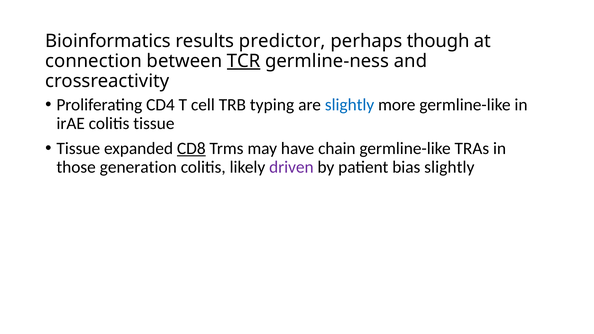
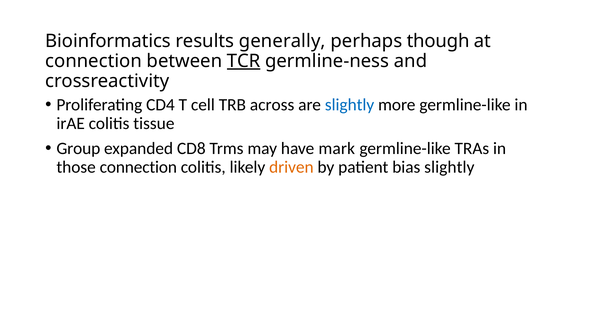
predictor: predictor -> generally
typing: typing -> across
Tissue at (78, 149): Tissue -> Group
CD8 underline: present -> none
chain: chain -> mark
those generation: generation -> connection
driven colour: purple -> orange
